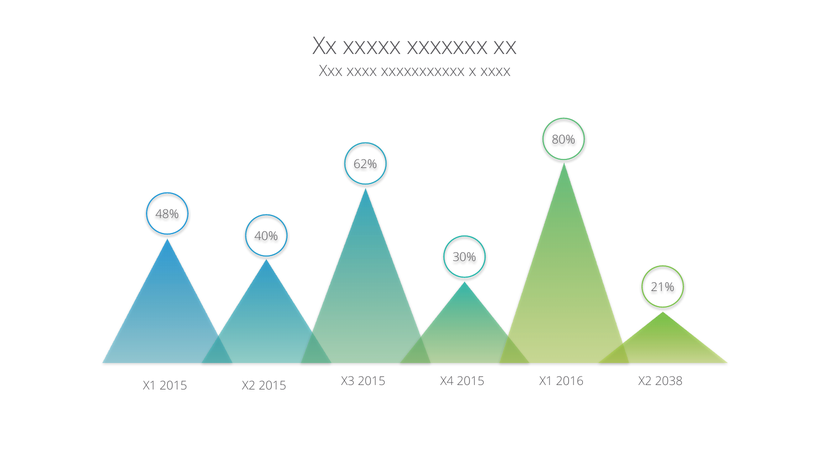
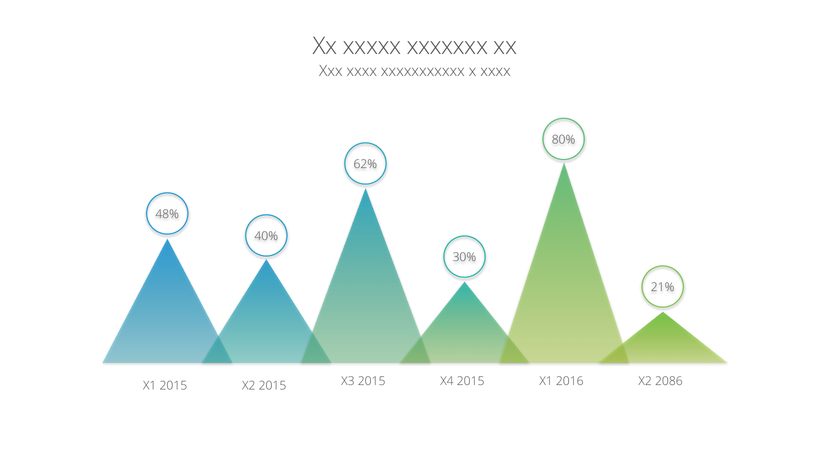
2038: 2038 -> 2086
